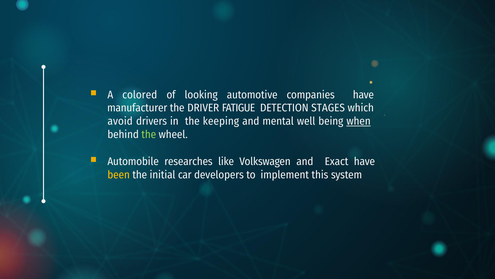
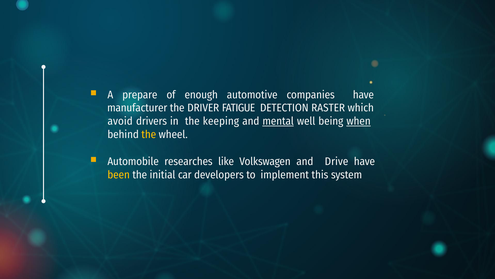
colored: colored -> prepare
looking: looking -> enough
STAGES: STAGES -> RASTER
mental underline: none -> present
the at (149, 134) colour: light green -> yellow
Exact: Exact -> Drive
